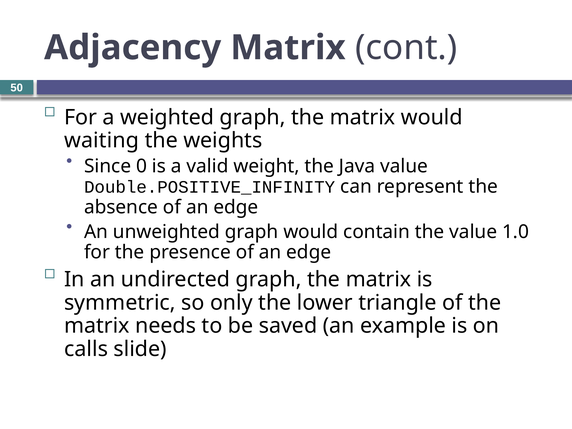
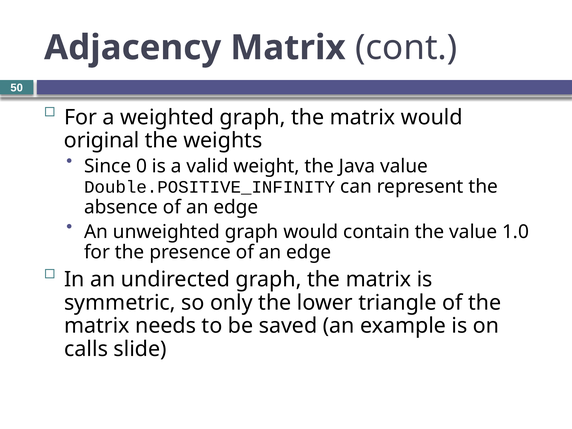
waiting: waiting -> original
